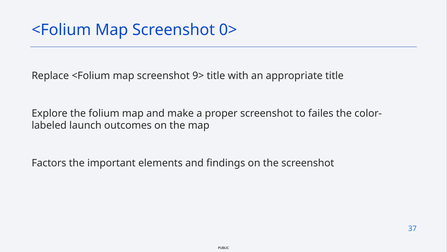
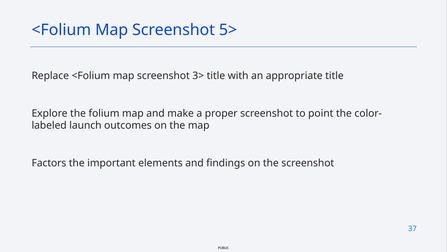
0>: 0> -> 5>
9>: 9> -> 3>
failes: failes -> point
